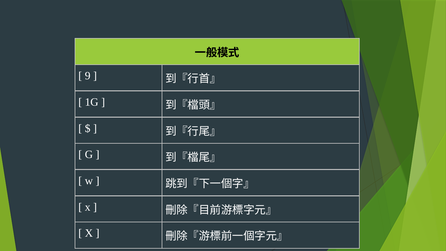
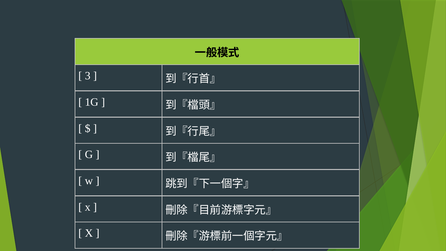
9: 9 -> 3
